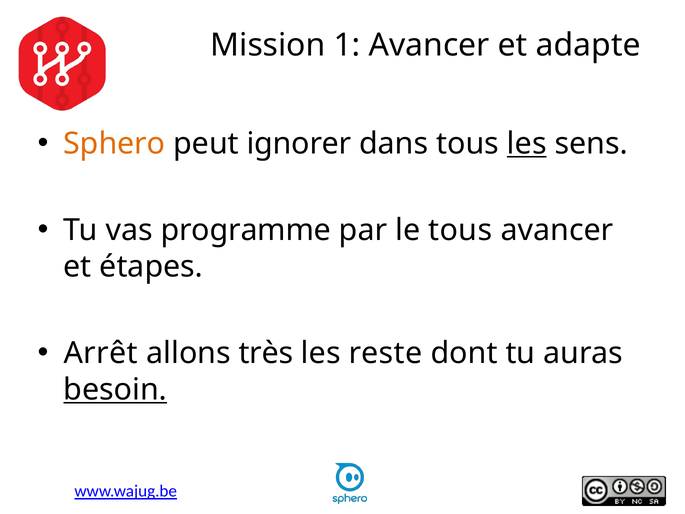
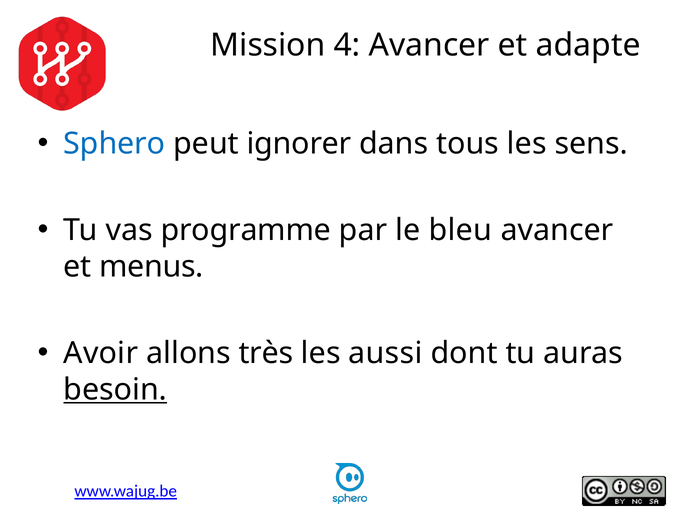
1: 1 -> 4
Sphero colour: orange -> blue
les at (527, 144) underline: present -> none
le tous: tous -> bleu
étapes: étapes -> menus
Arrêt: Arrêt -> Avoir
reste: reste -> aussi
